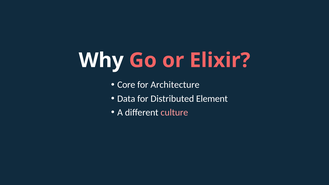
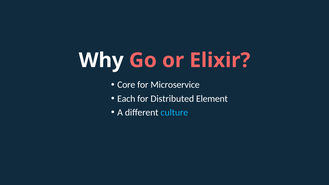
Architecture: Architecture -> Microservice
Data: Data -> Each
culture colour: pink -> light blue
